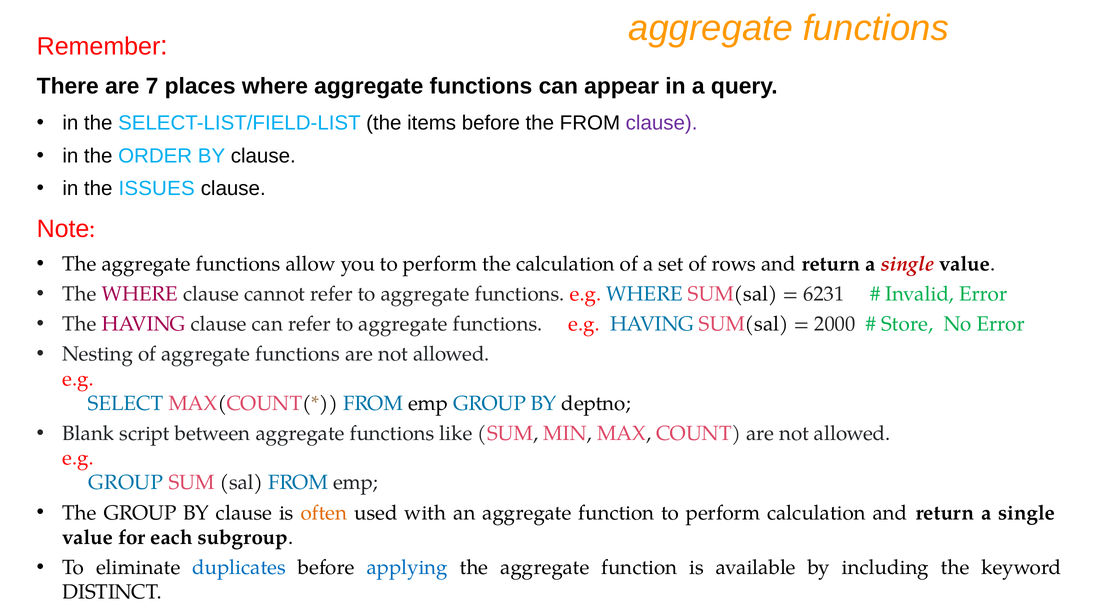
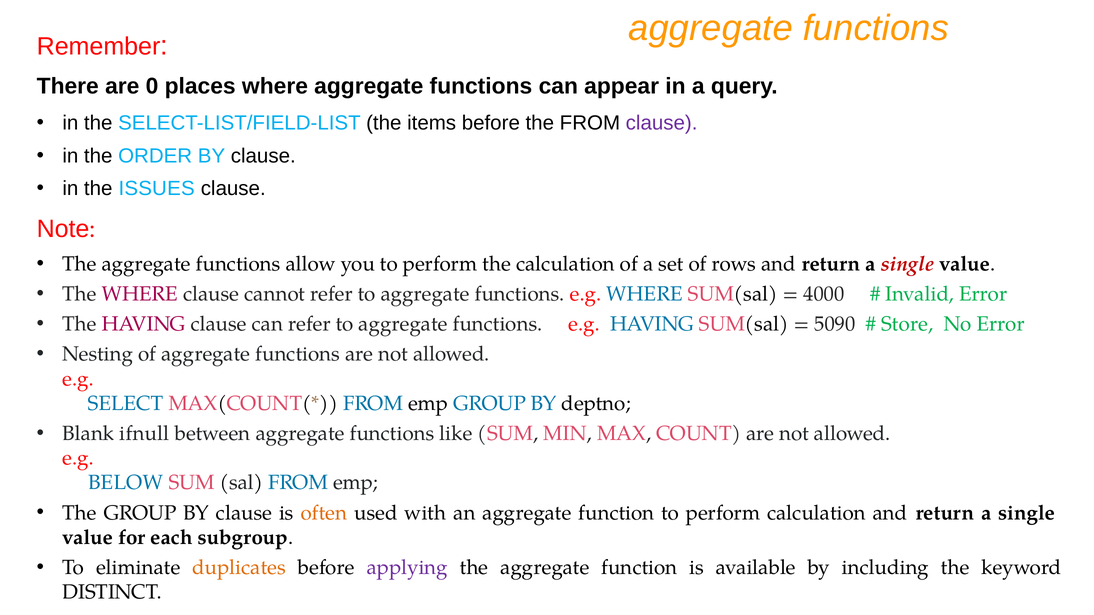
7: 7 -> 0
6231: 6231 -> 4000
2000: 2000 -> 5090
script: script -> ifnull
GROUP at (126, 483): GROUP -> BELOW
duplicates colour: blue -> orange
applying colour: blue -> purple
